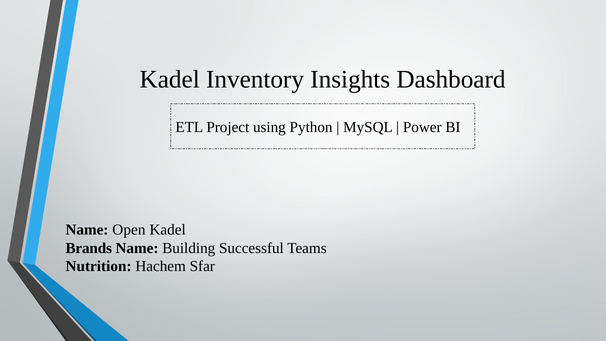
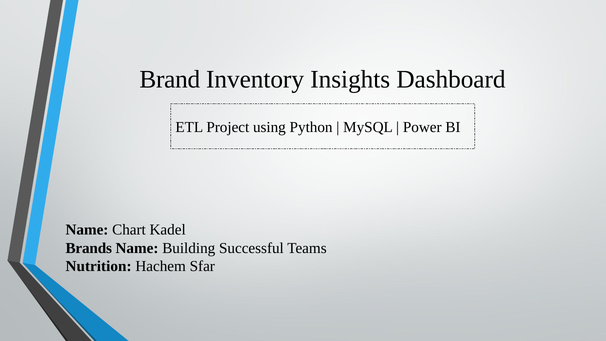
Kadel at (170, 79): Kadel -> Brand
Open: Open -> Chart
